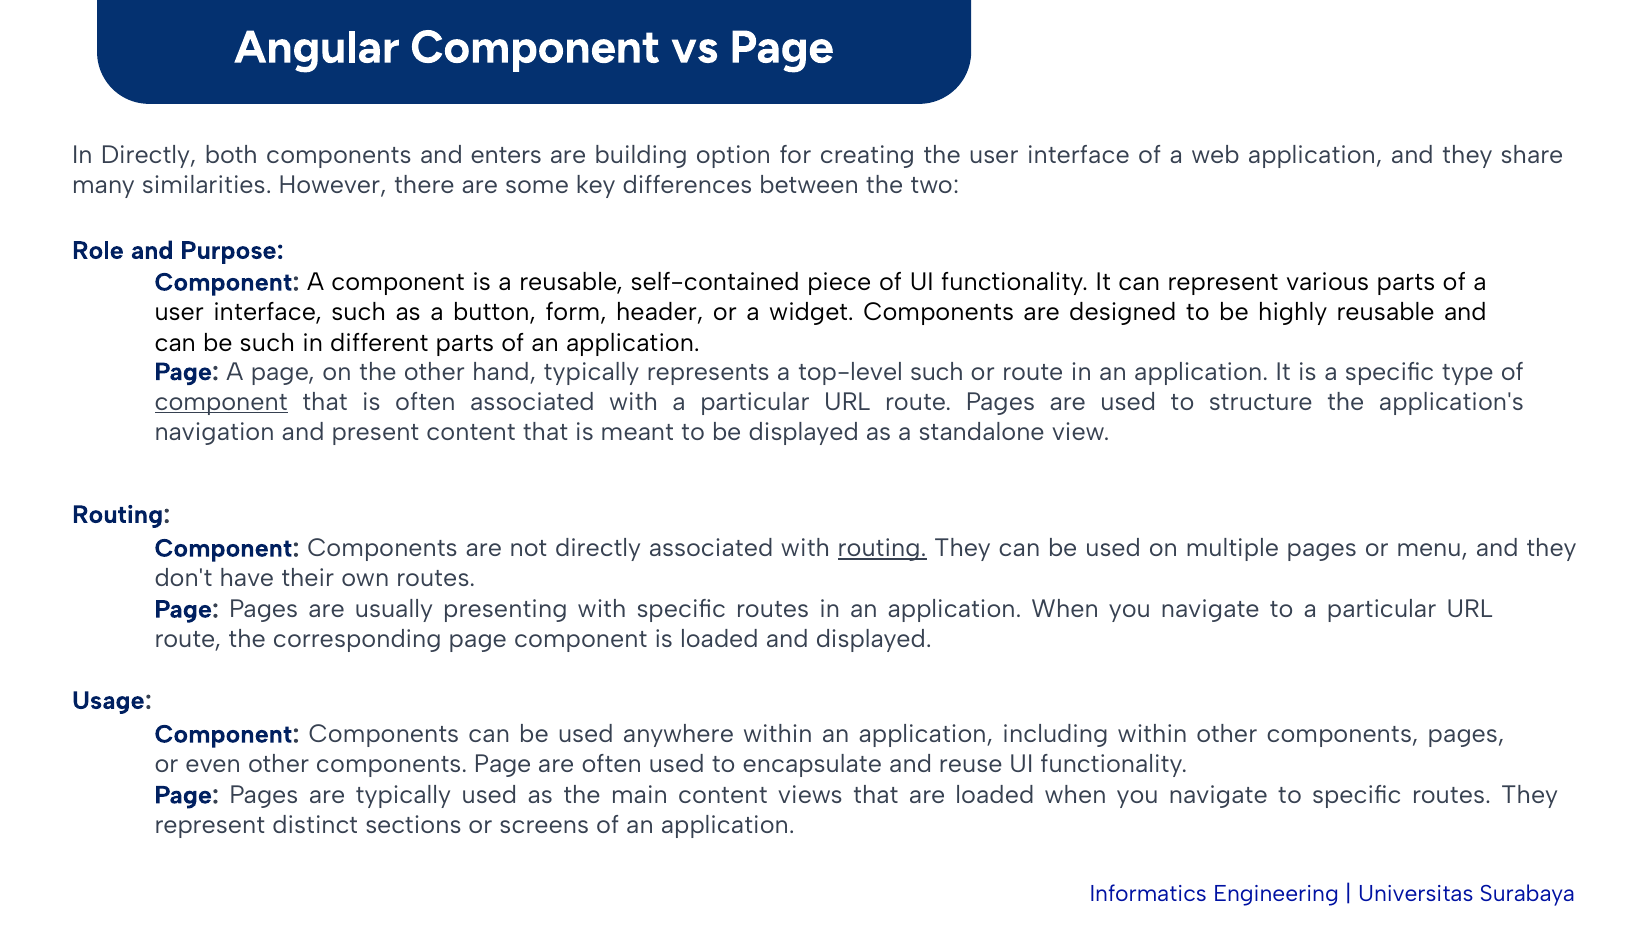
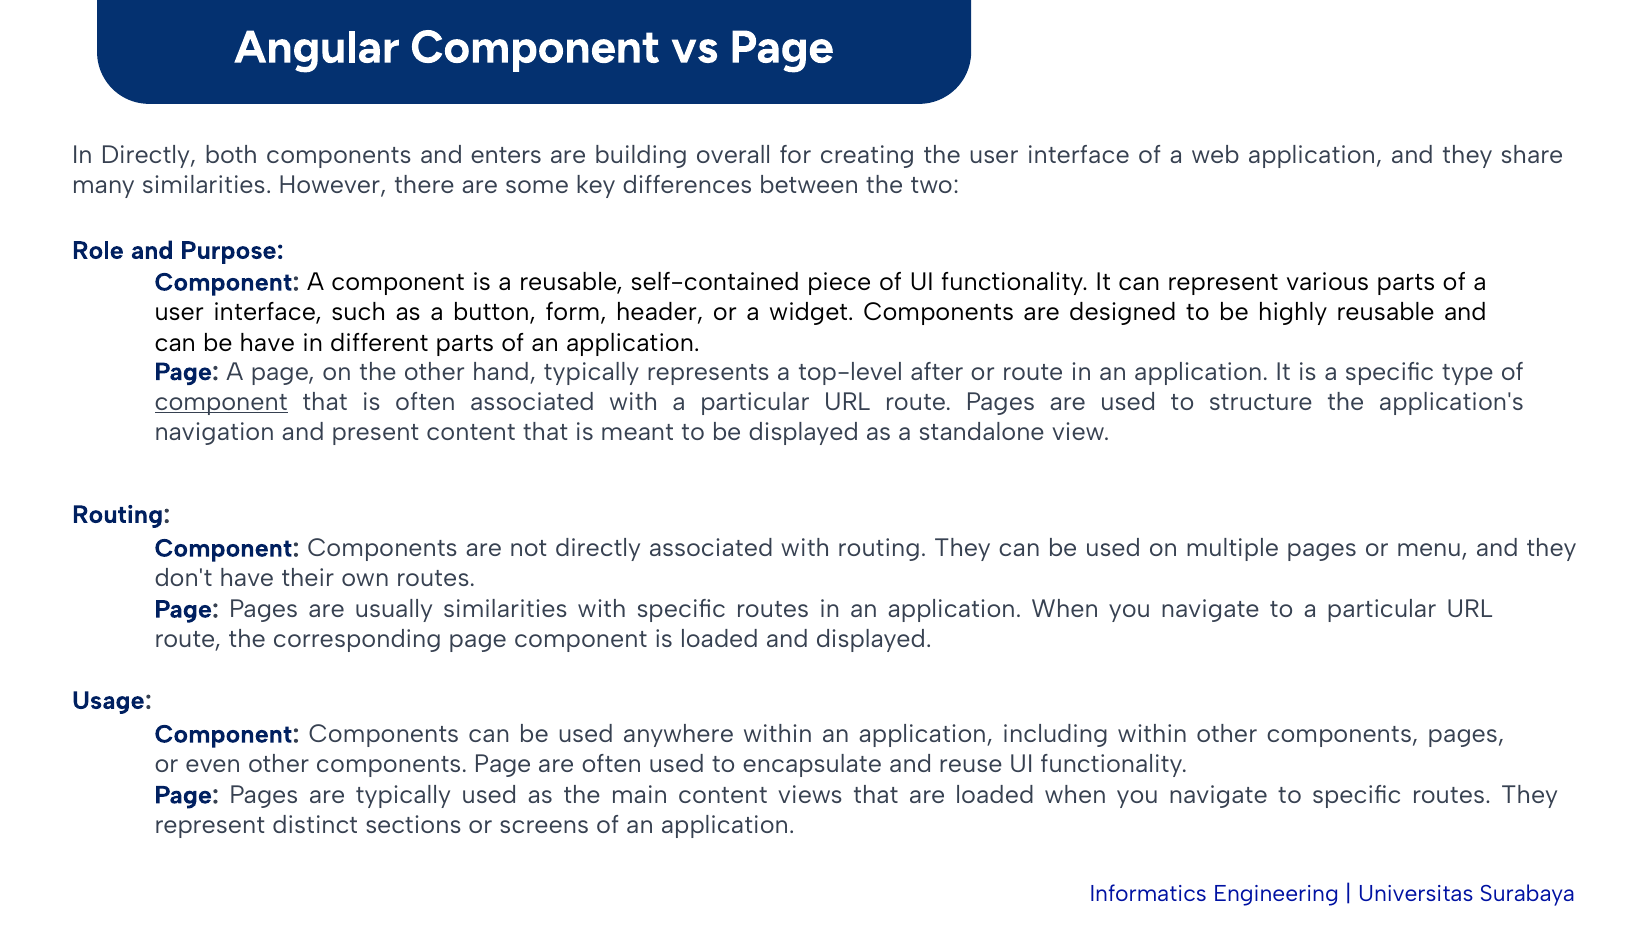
option: option -> overall
be such: such -> have
top-level such: such -> after
routing at (882, 548) underline: present -> none
usually presenting: presenting -> similarities
